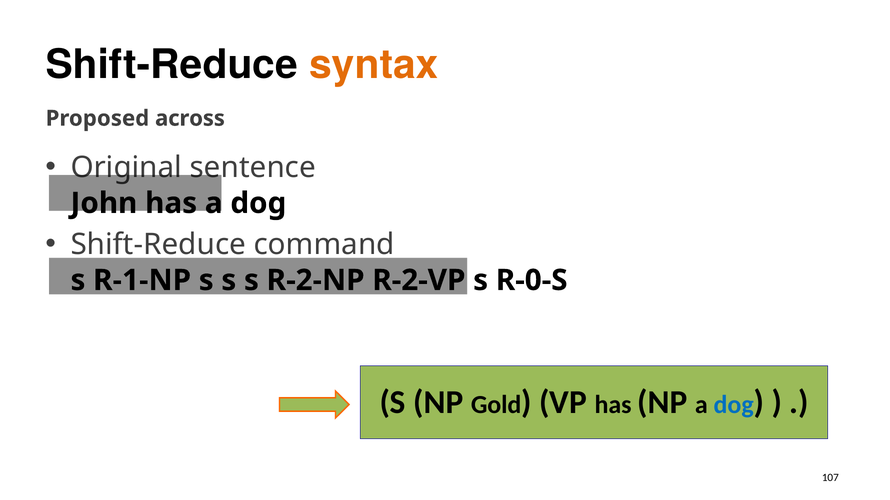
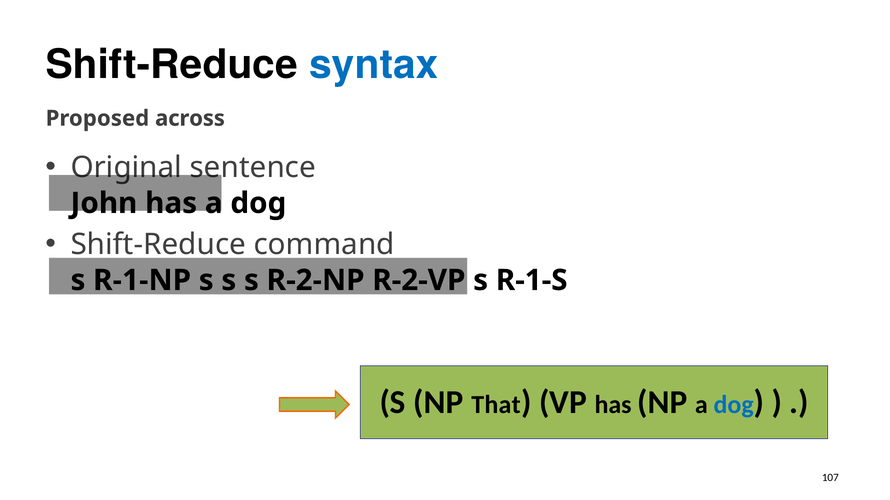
syntax colour: orange -> blue
R-0-S: R-0-S -> R-1-S
Gold: Gold -> That
